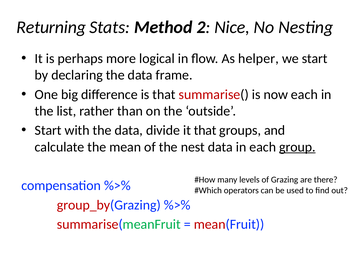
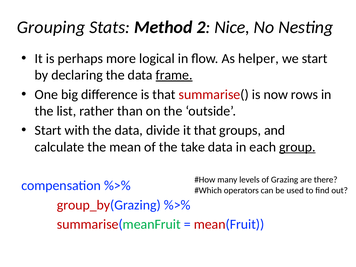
Returning: Returning -> Grouping
frame underline: none -> present
now each: each -> rows
nest: nest -> take
